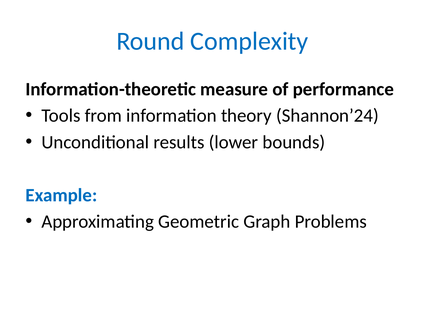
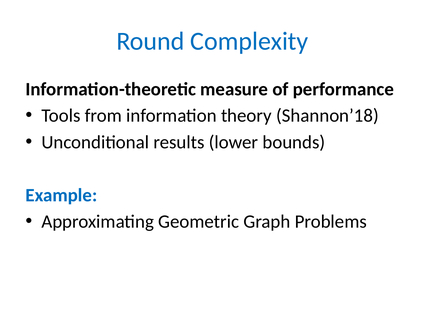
Shannon’24: Shannon’24 -> Shannon’18
